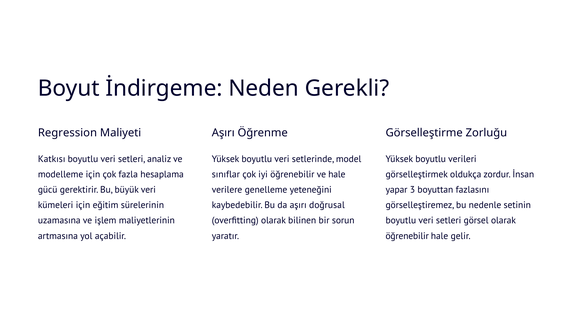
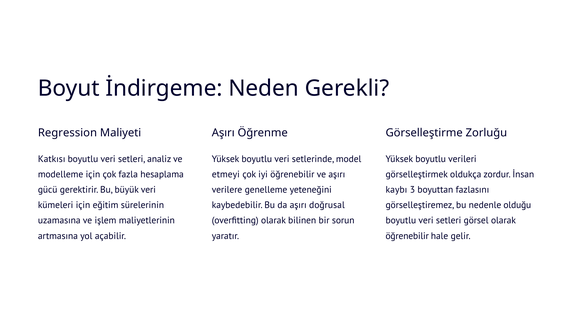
sınıflar: sınıflar -> etmeyi
ve hale: hale -> aşırı
yapar: yapar -> kaybı
setinin: setinin -> olduğu
